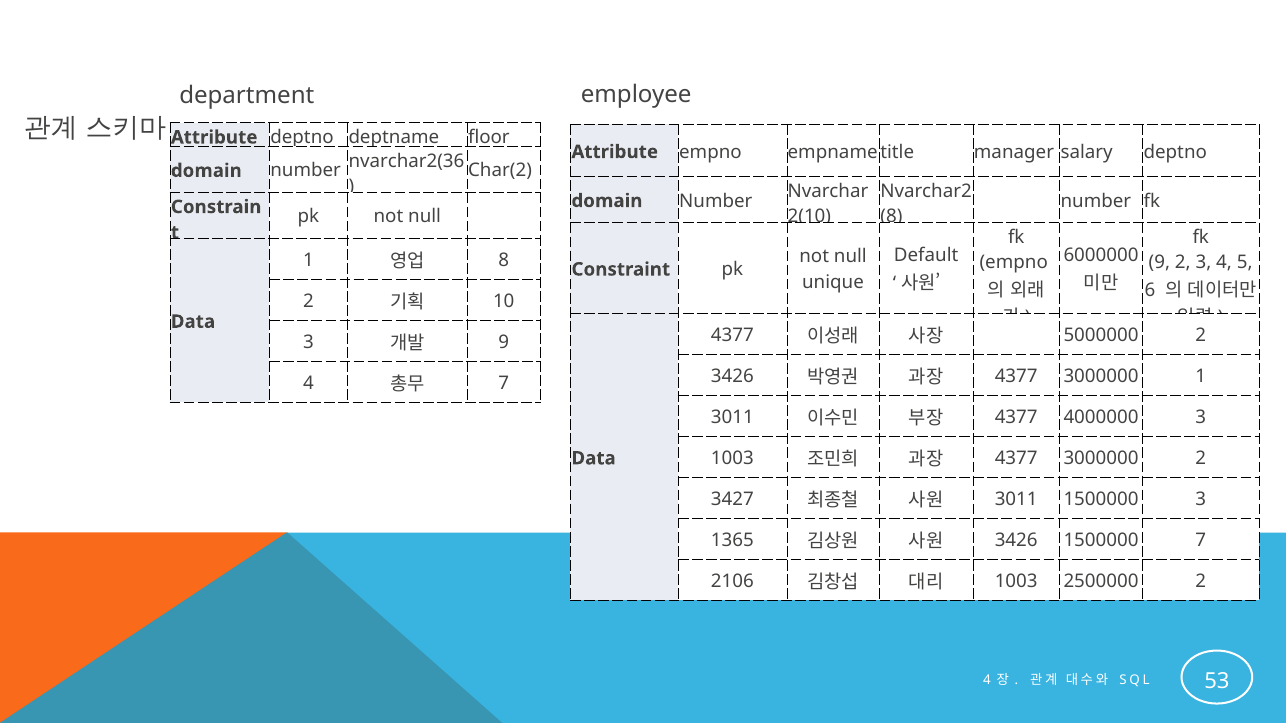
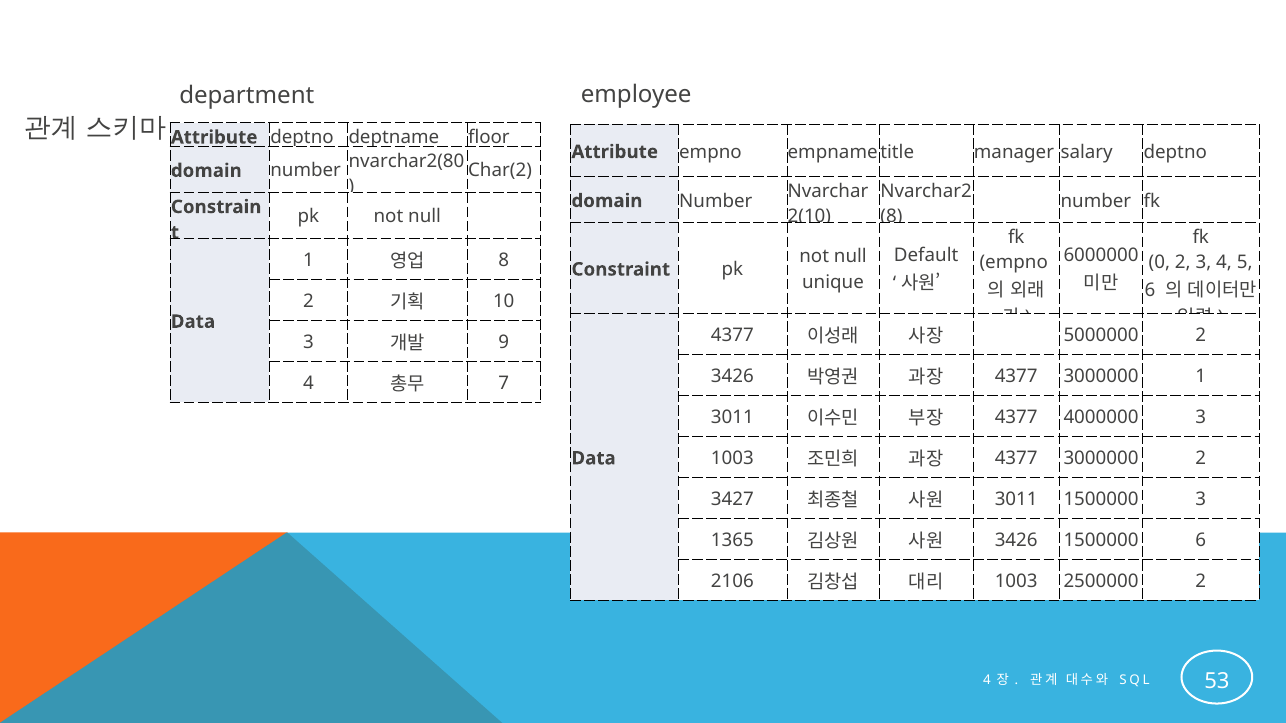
nvarchar2(36: nvarchar2(36 -> nvarchar2(80
9 at (1159, 263): 9 -> 0
1500000 7: 7 -> 6
